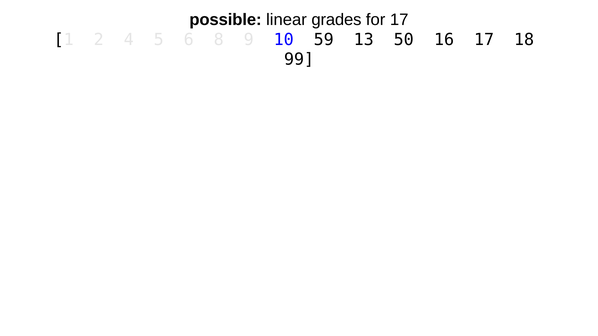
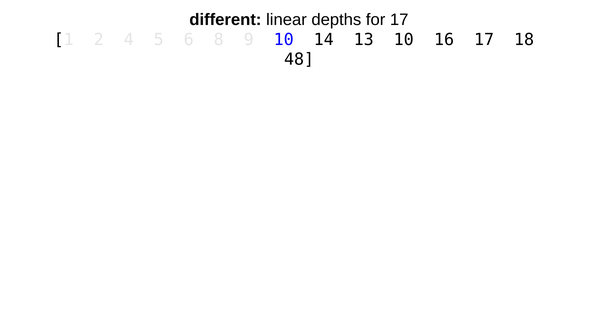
possible: possible -> different
grades: grades -> depths
59: 59 -> 14
13 50: 50 -> 10
99: 99 -> 48
